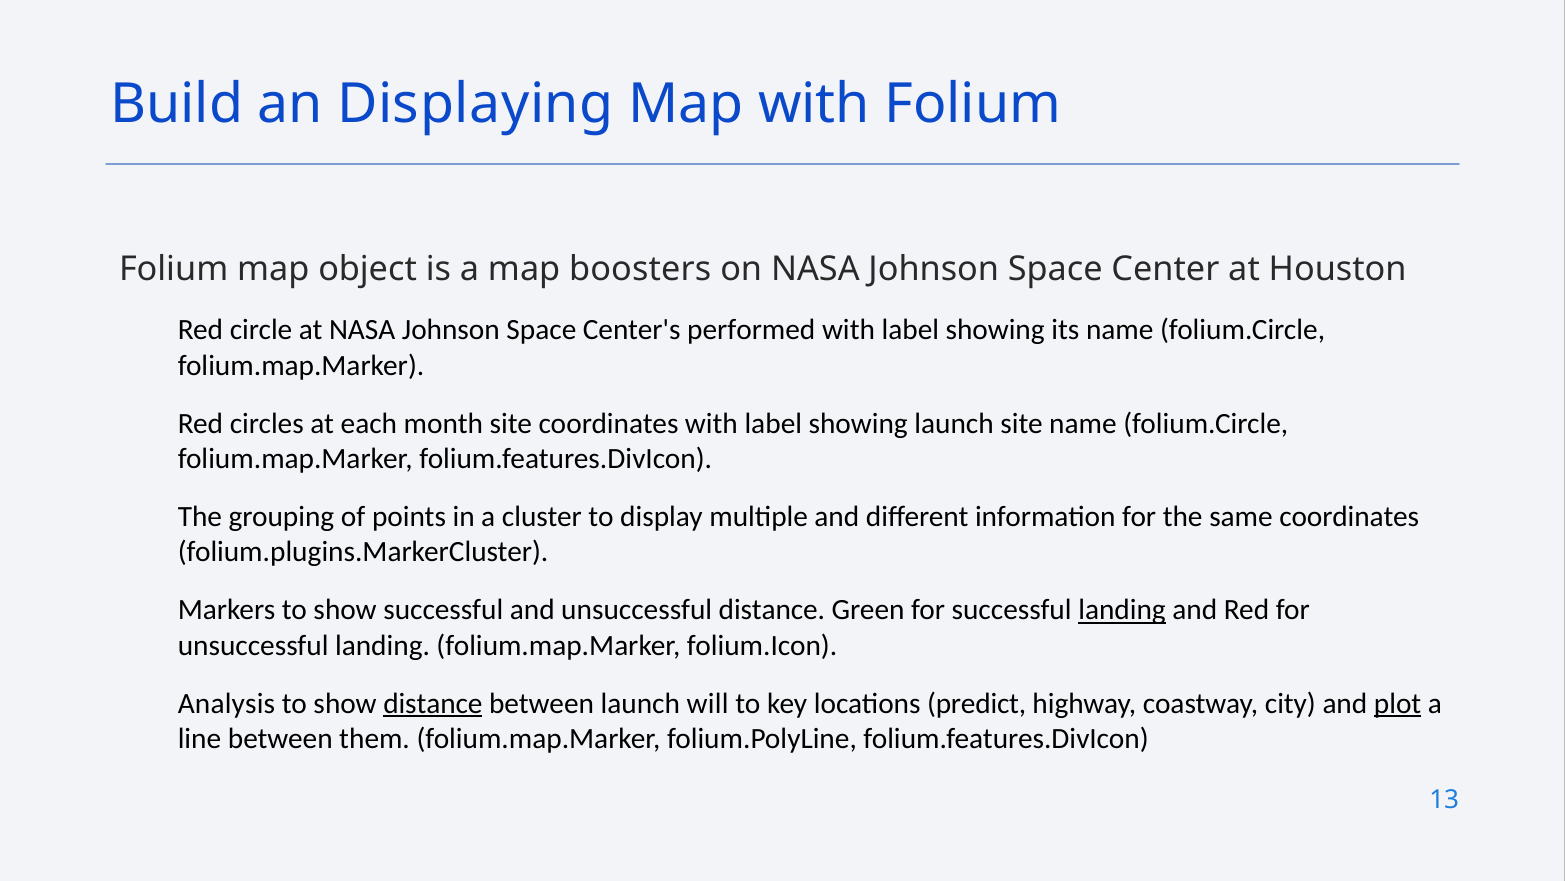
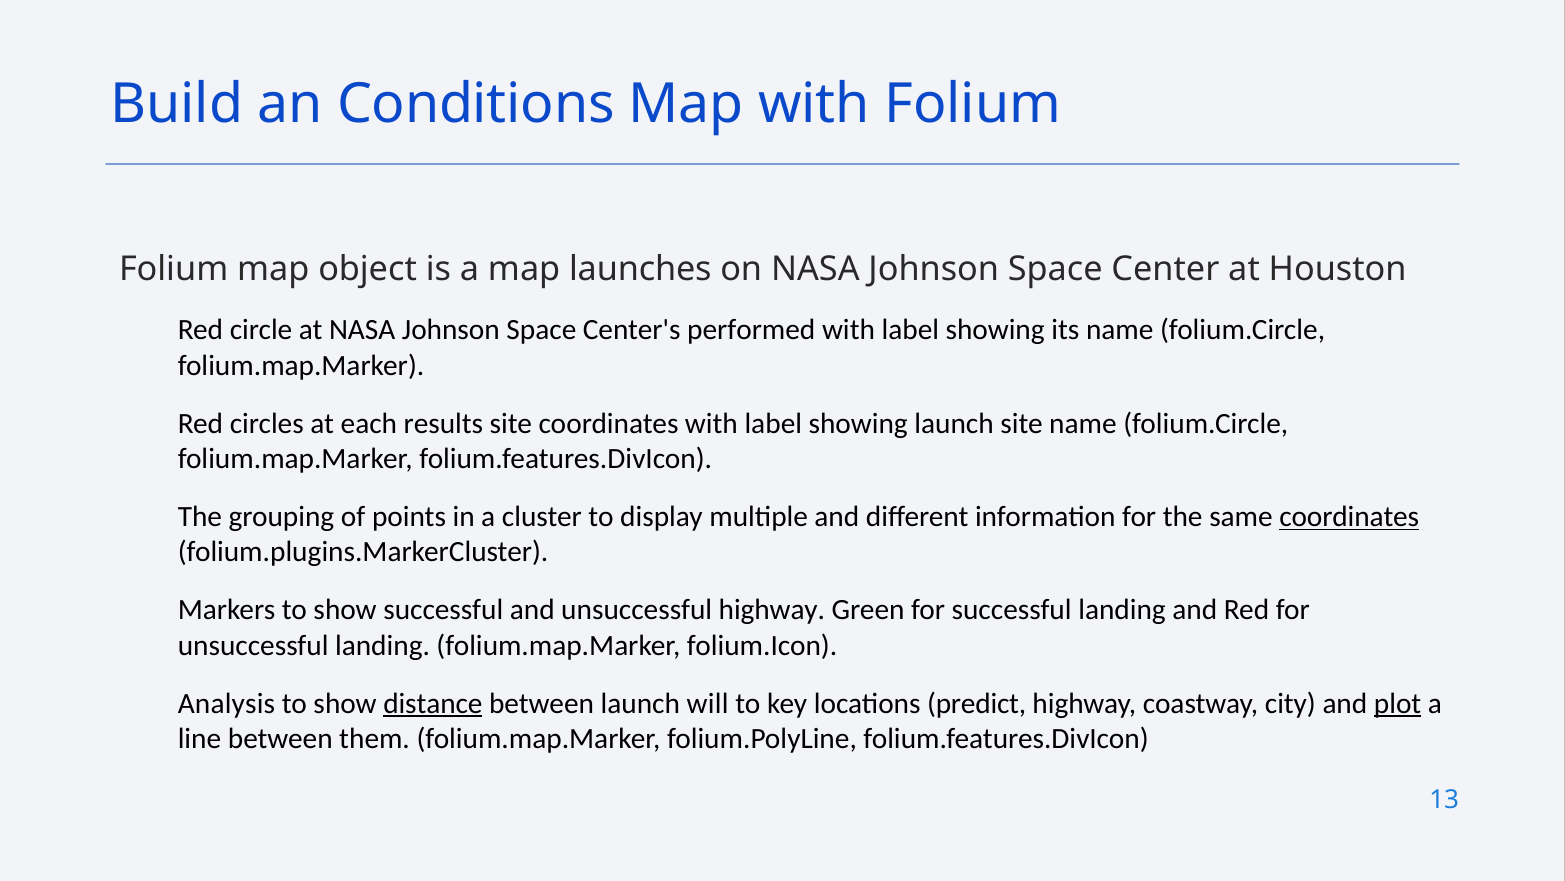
Displaying: Displaying -> Conditions
boosters: boosters -> launches
month: month -> results
coordinates at (1349, 517) underline: none -> present
unsuccessful distance: distance -> highway
landing at (1122, 610) underline: present -> none
